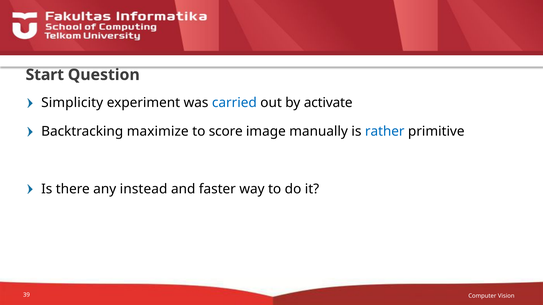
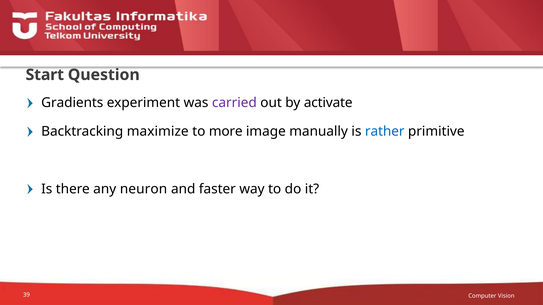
Simplicity: Simplicity -> Gradients
carried colour: blue -> purple
score: score -> more
instead: instead -> neuron
